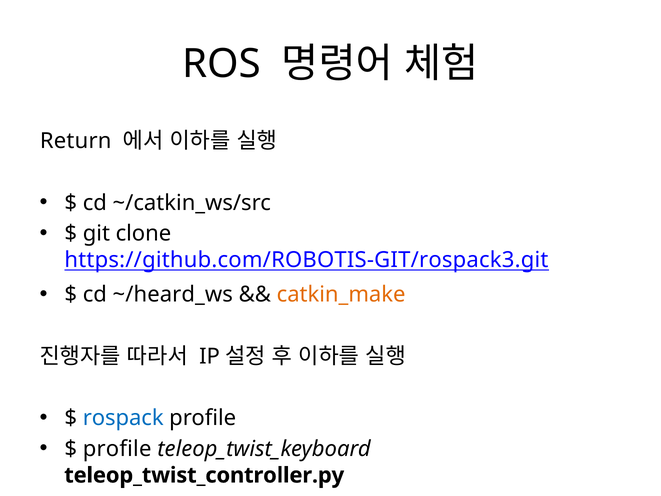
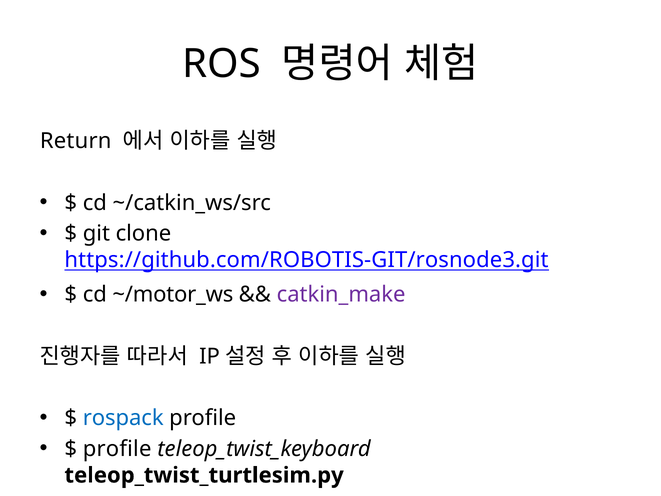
https://github.com/ROBOTIS-GIT/rospack3.git: https://github.com/ROBOTIS-GIT/rospack3.git -> https://github.com/ROBOTIS-GIT/rosnode3.git
~/heard_ws: ~/heard_ws -> ~/motor_ws
catkin_make colour: orange -> purple
teleop_twist_controller.py: teleop_twist_controller.py -> teleop_twist_turtlesim.py
